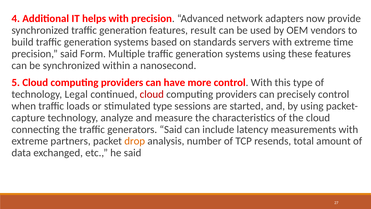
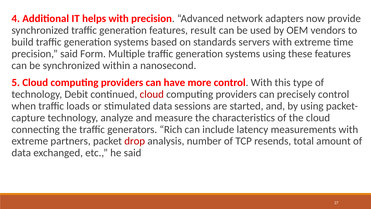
Legal: Legal -> Debit
stimulated type: type -> data
generators Said: Said -> Rich
drop colour: orange -> red
